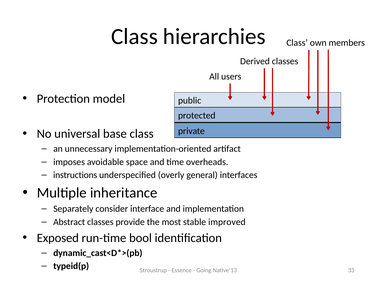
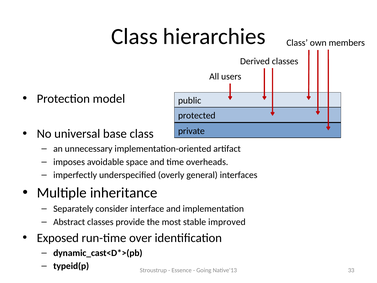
instructions: instructions -> imperfectly
bool: bool -> over
